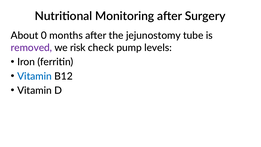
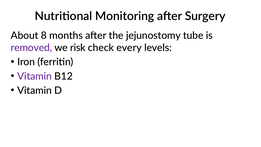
0: 0 -> 8
pump: pump -> every
Vitamin at (35, 76) colour: blue -> purple
